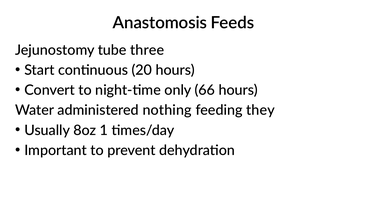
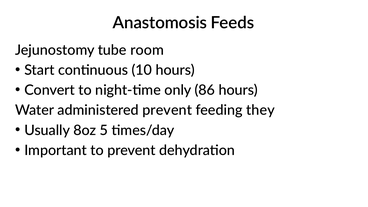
three: three -> room
20: 20 -> 10
66: 66 -> 86
administered nothing: nothing -> prevent
1: 1 -> 5
